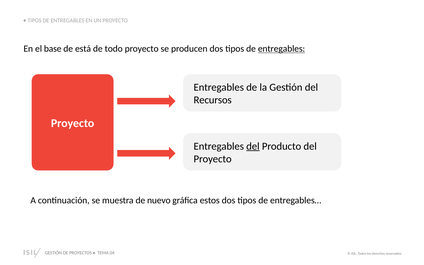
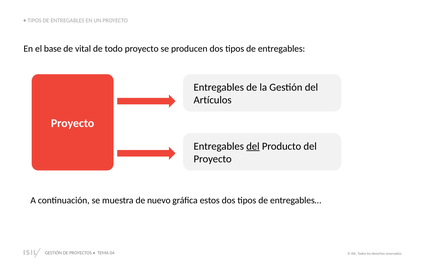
está: está -> vital
entregables at (282, 49) underline: present -> none
Recursos: Recursos -> Artículos
